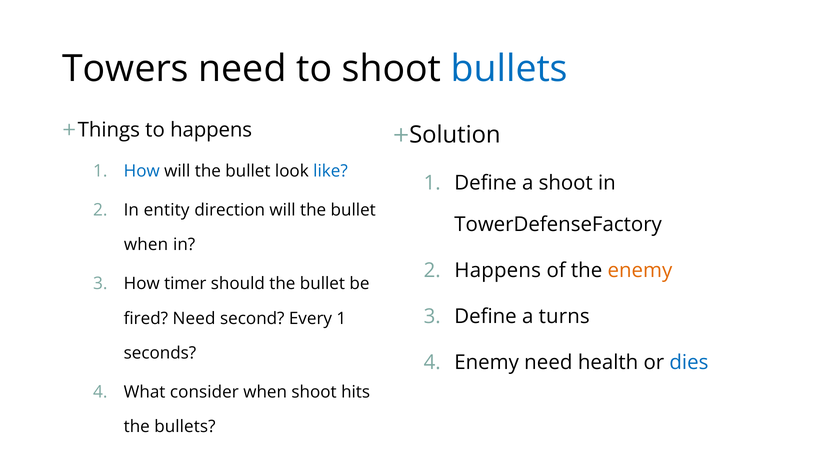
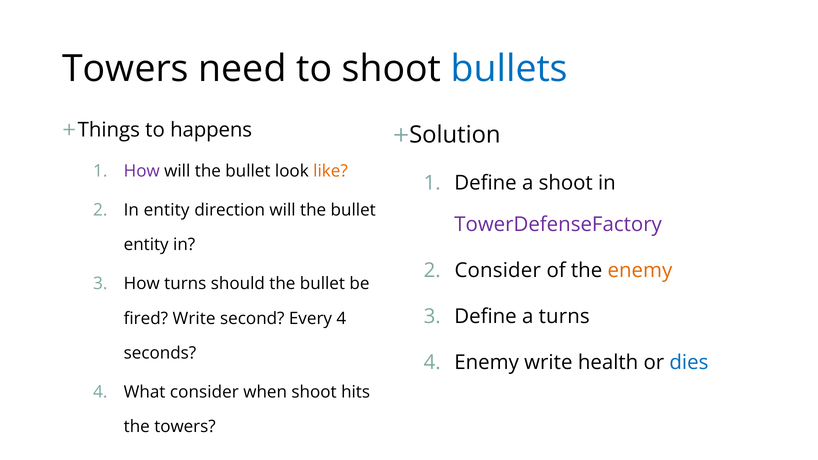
How at (142, 171) colour: blue -> purple
like colour: blue -> orange
TowerDefenseFactory colour: black -> purple
when at (146, 245): when -> entity
Happens at (498, 271): Happens -> Consider
How timer: timer -> turns
fired Need: Need -> Write
Every 1: 1 -> 4
Enemy need: need -> write
the bullets: bullets -> towers
